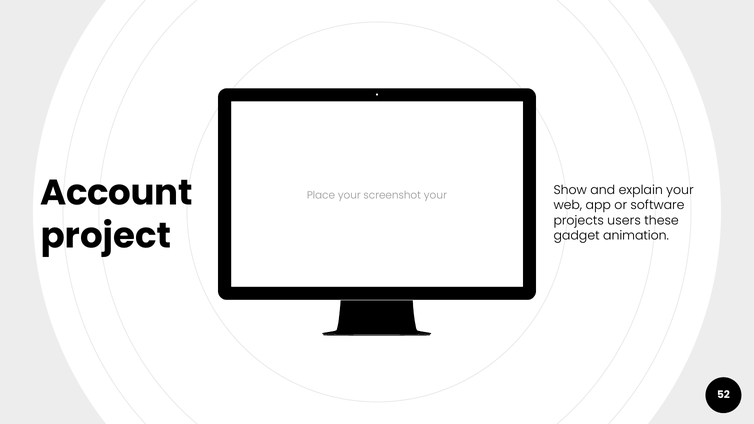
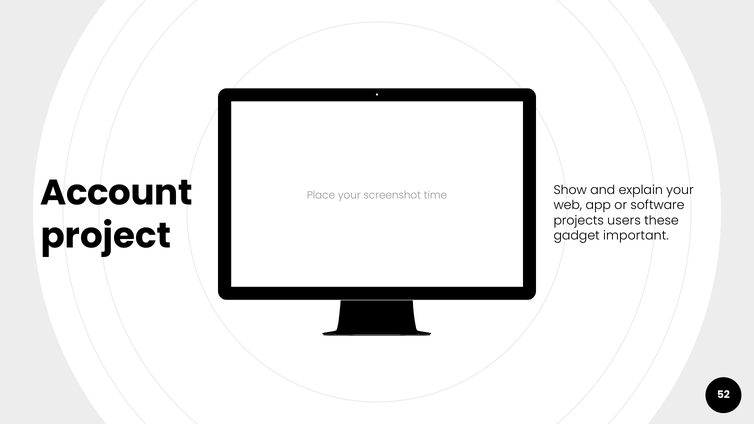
screenshot your: your -> time
animation: animation -> important
